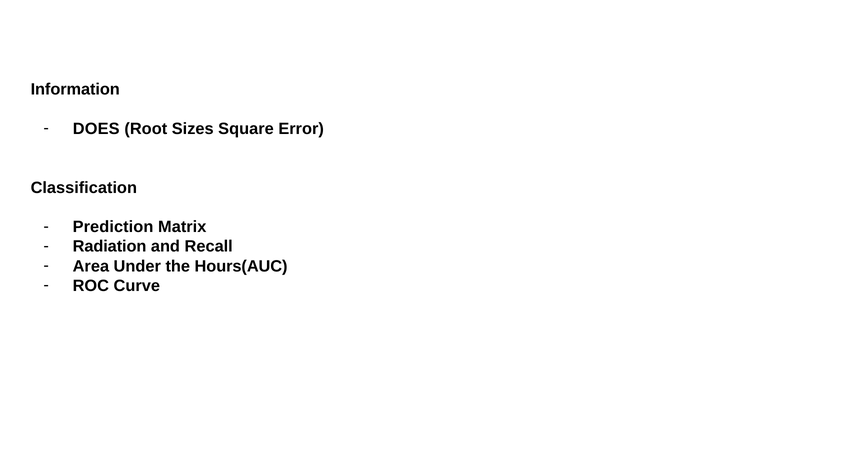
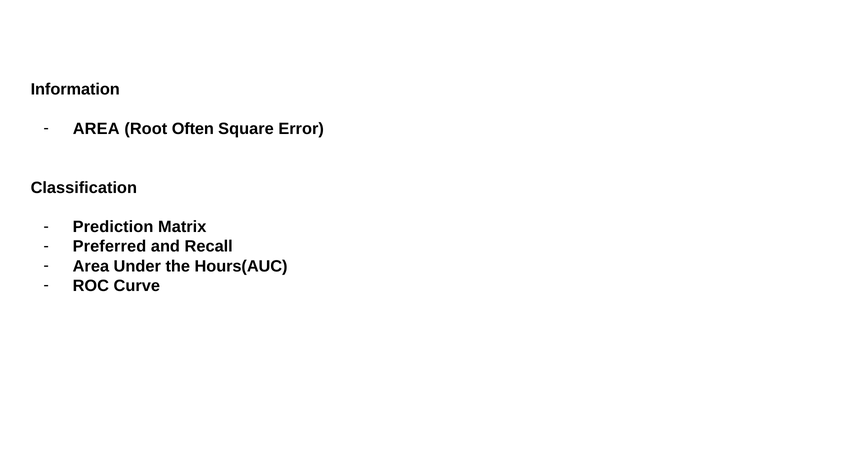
DOES at (96, 129): DOES -> AREA
Sizes: Sizes -> Often
Radiation: Radiation -> Preferred
